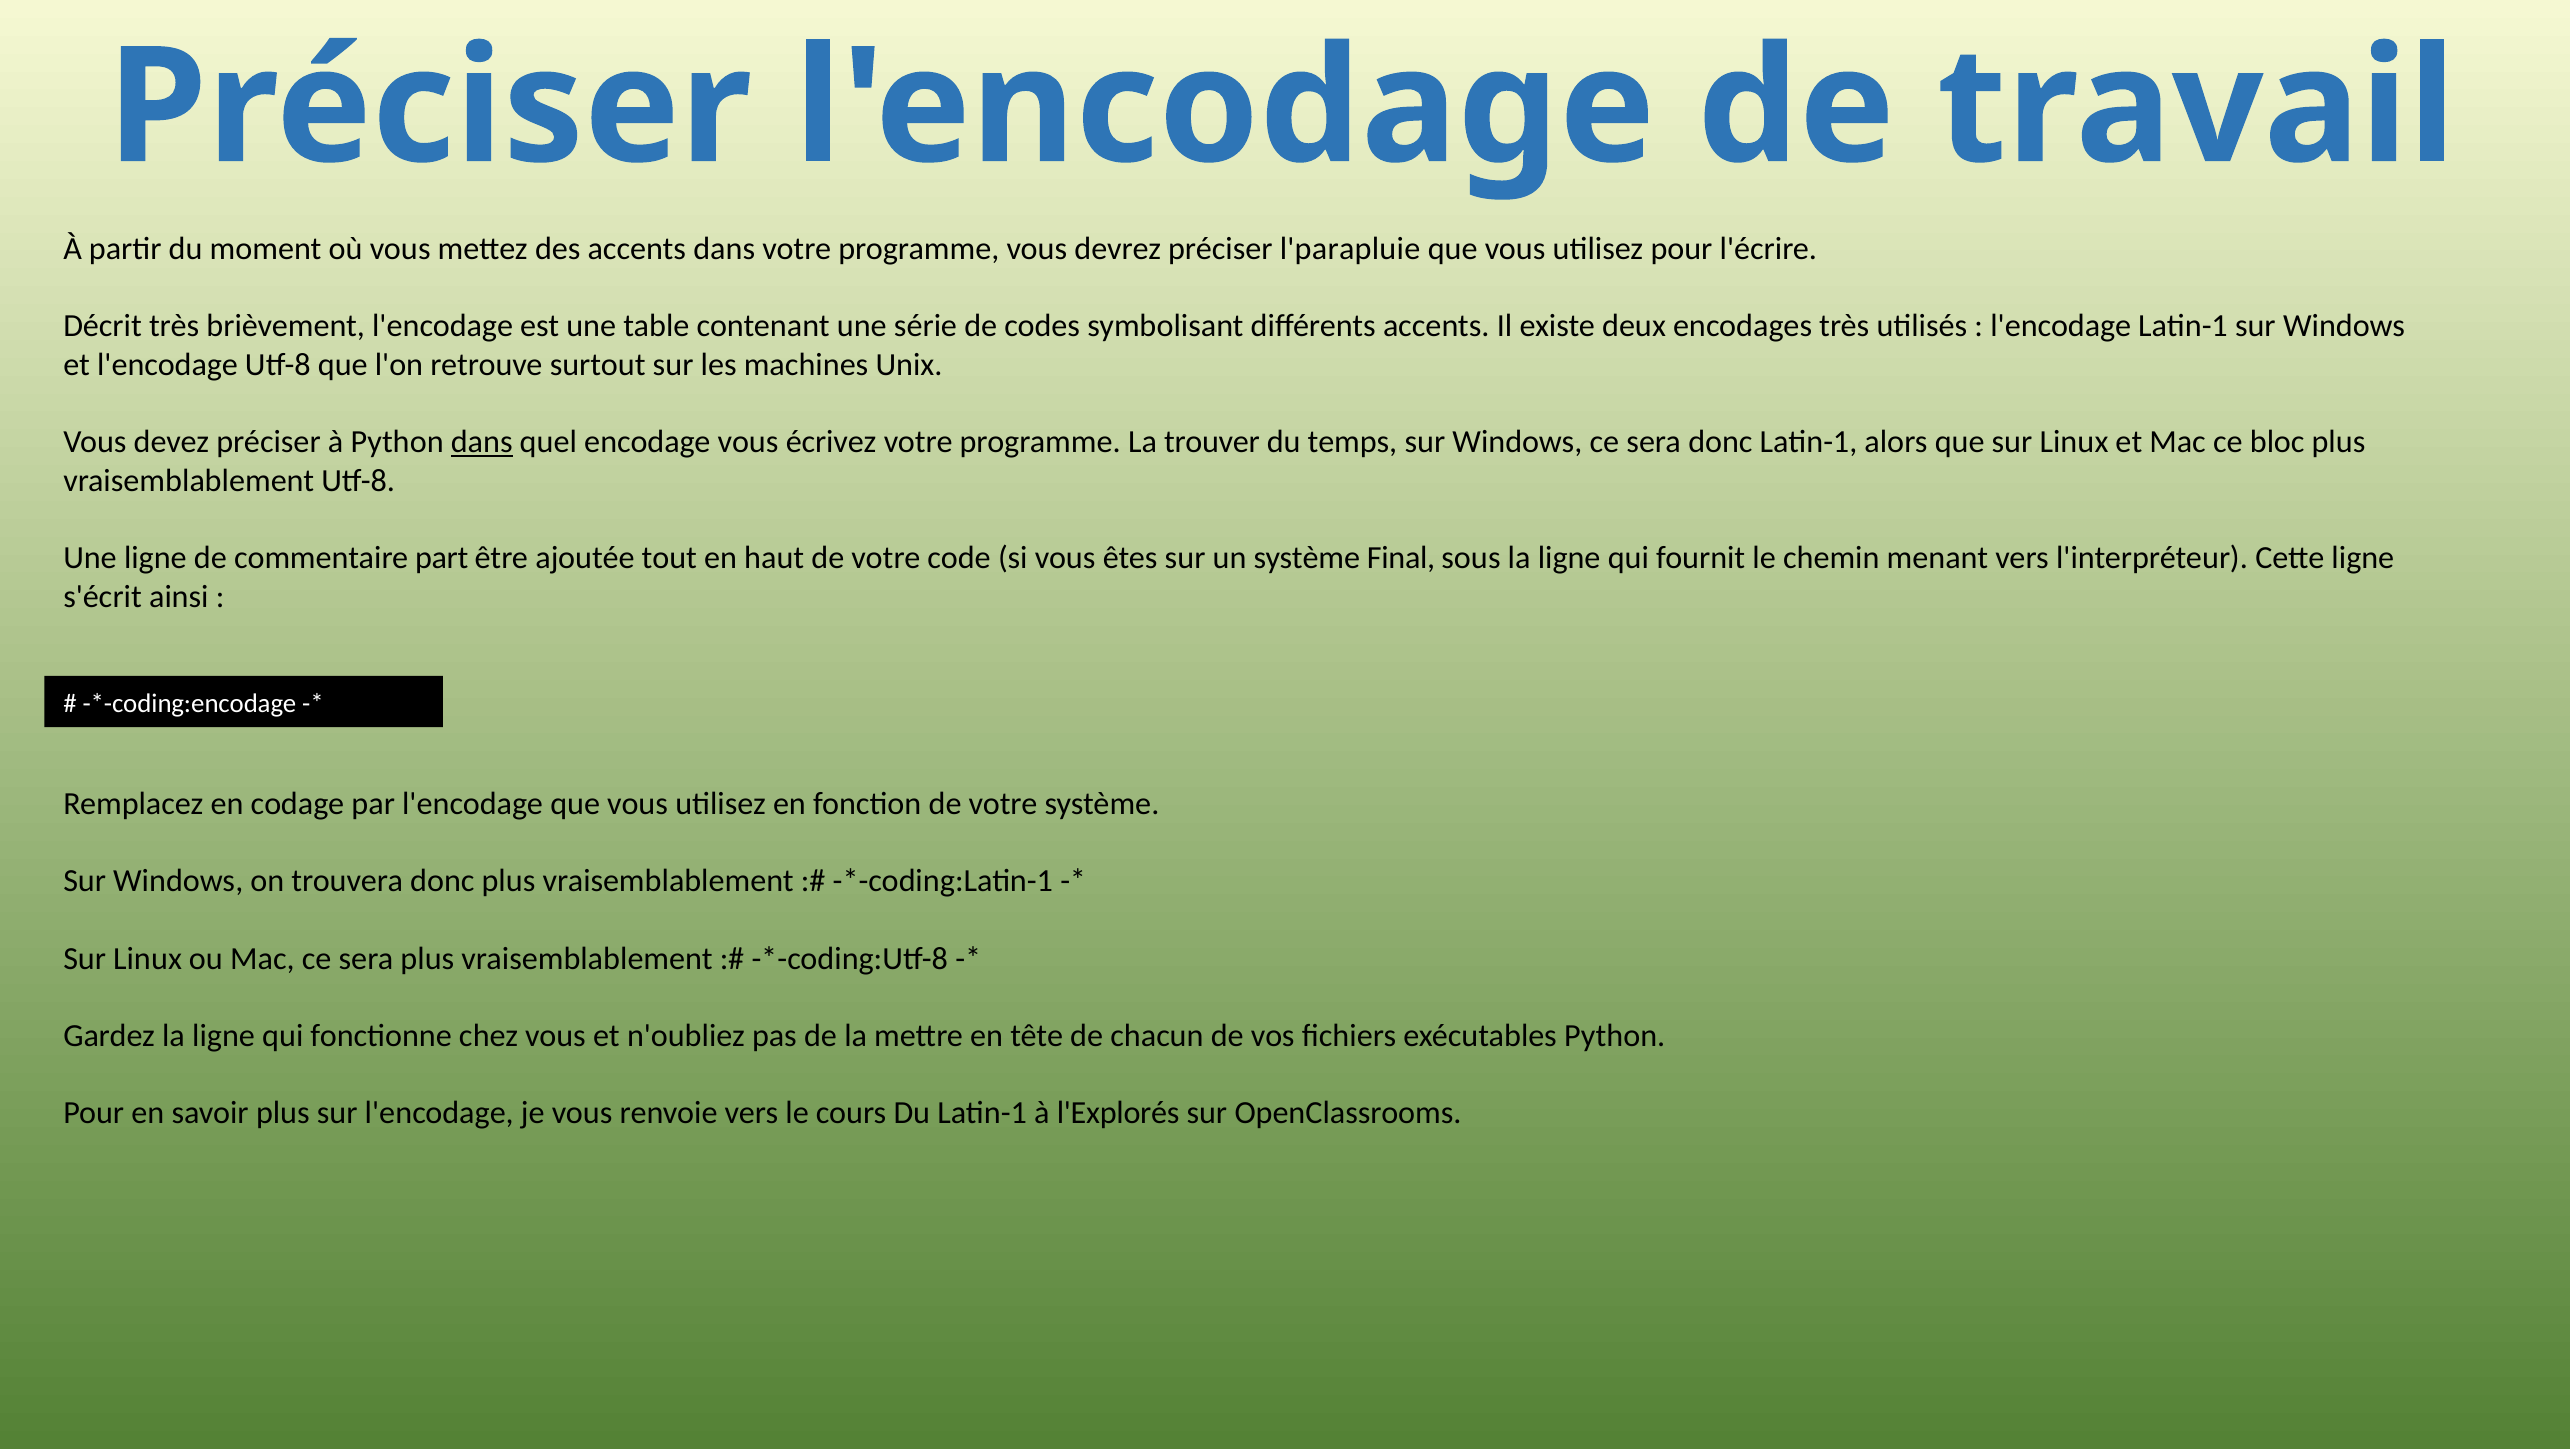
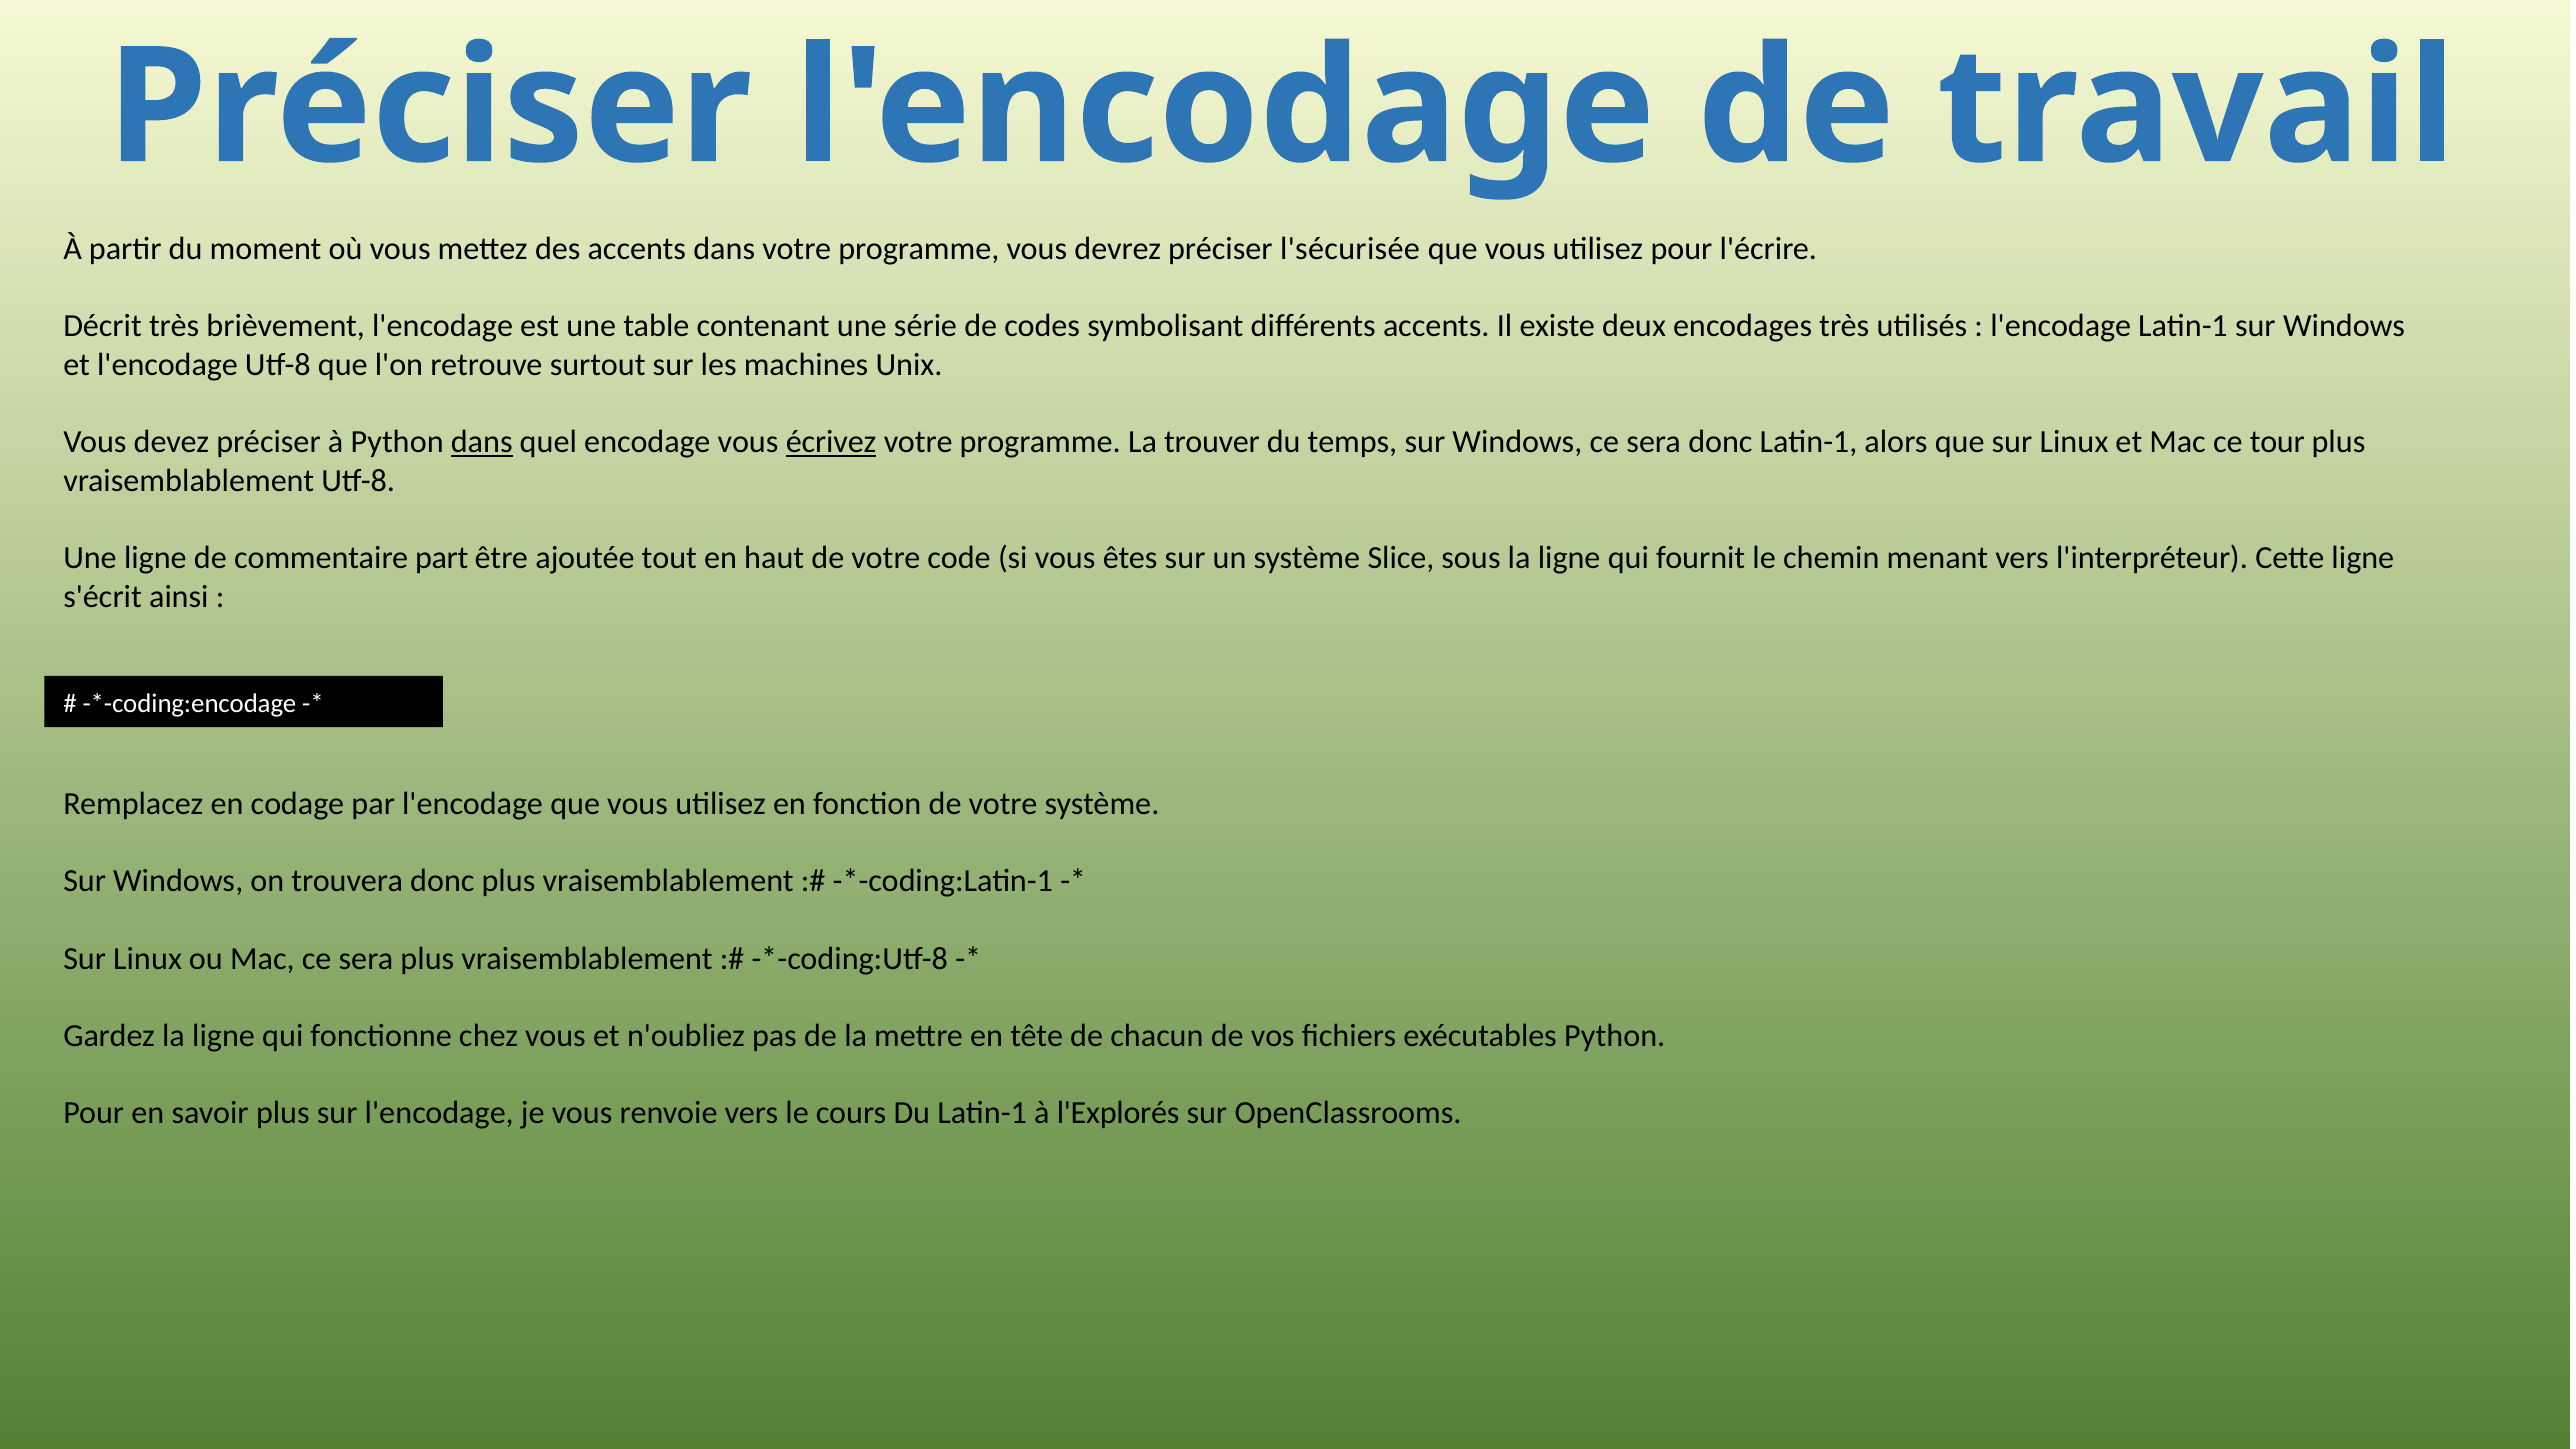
l'parapluie: l'parapluie -> l'sécurisée
écrivez underline: none -> present
bloc: bloc -> tour
Final: Final -> Slice
